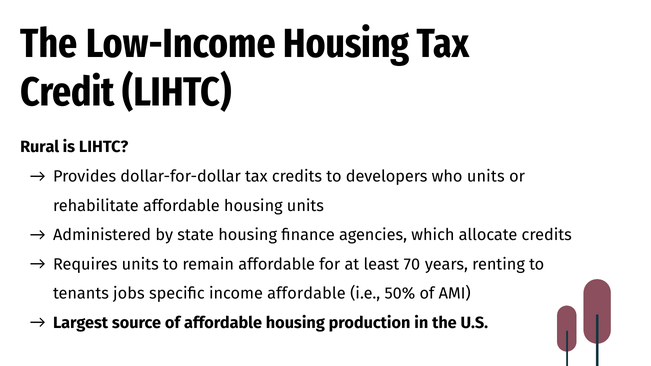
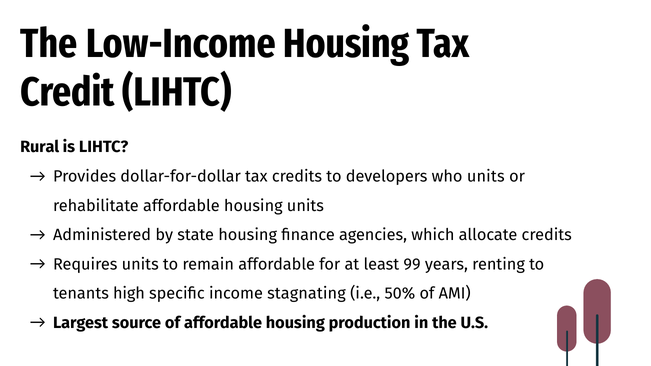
70: 70 -> 99
jobs: jobs -> high
income affordable: affordable -> stagnating
